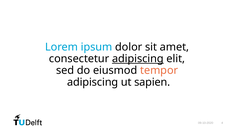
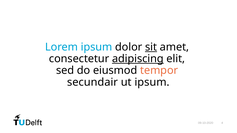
sit underline: none -> present
adipiscing at (93, 82): adipiscing -> secundair
ut sapien: sapien -> ipsum
